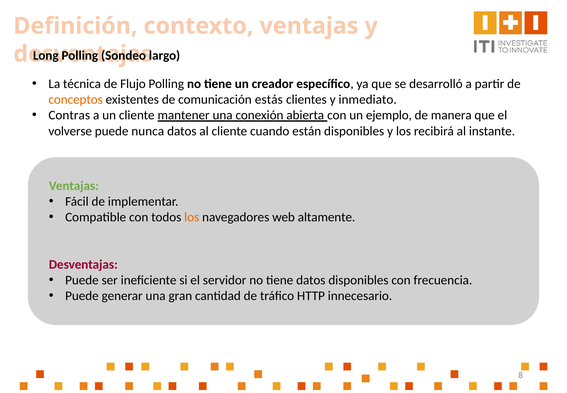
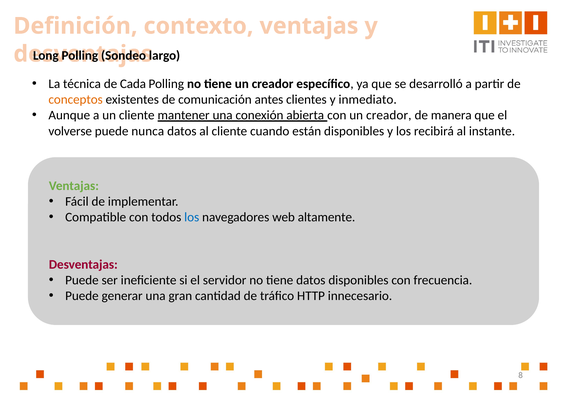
Flujo: Flujo -> Cada
estás: estás -> antes
Contras: Contras -> Aunque
con un ejemplo: ejemplo -> creador
los at (192, 217) colour: orange -> blue
